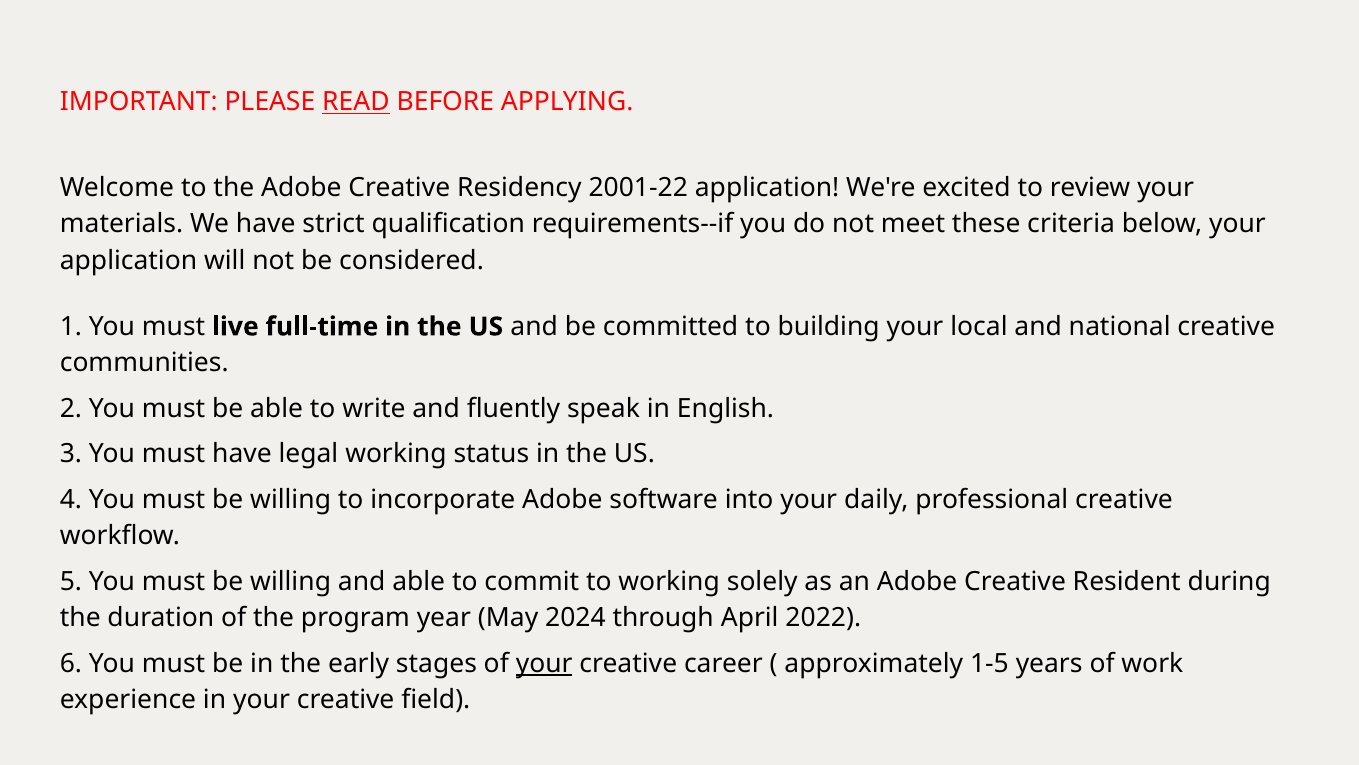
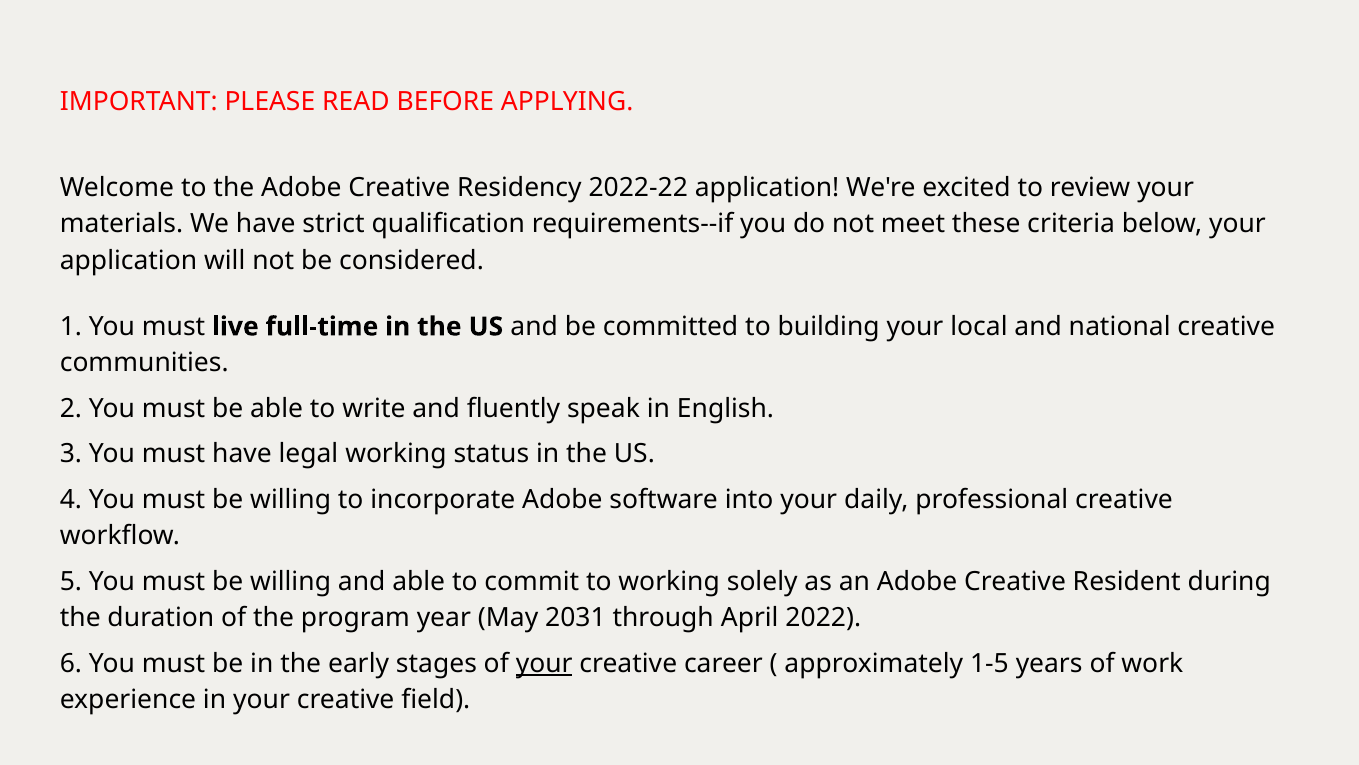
READ underline: present -> none
2001-22: 2001-22 -> 2022-22
2024: 2024 -> 2031
